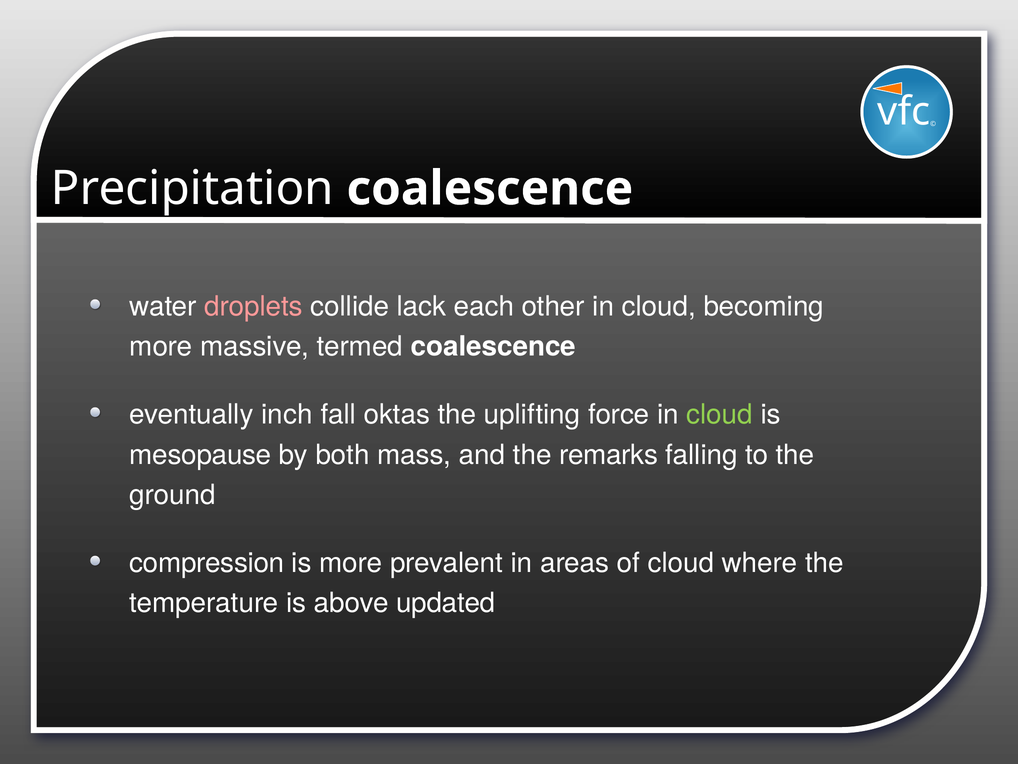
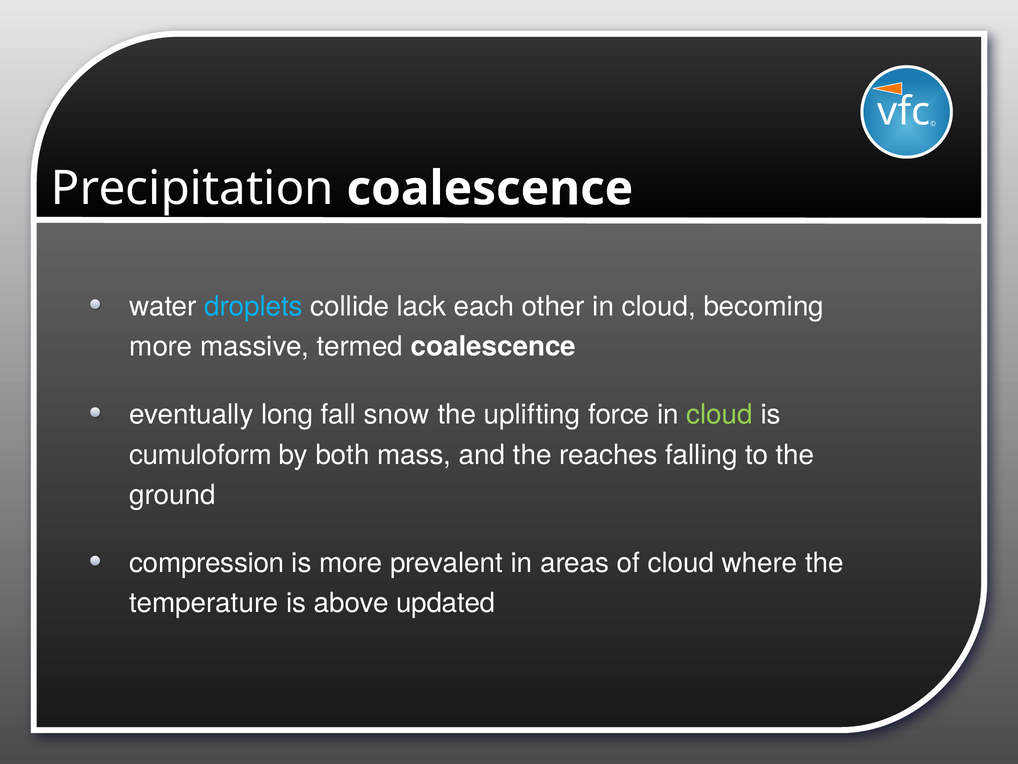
droplets colour: pink -> light blue
inch: inch -> long
oktas: oktas -> snow
mesopause: mesopause -> cumuloform
remarks: remarks -> reaches
